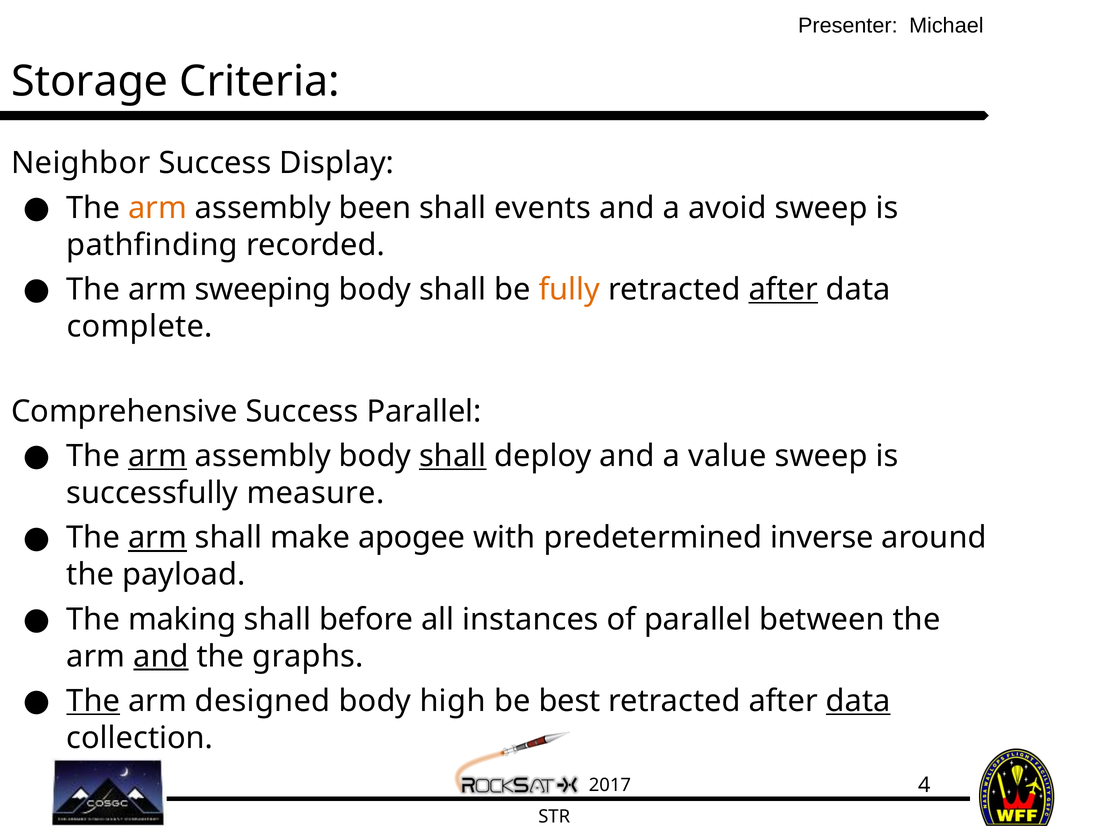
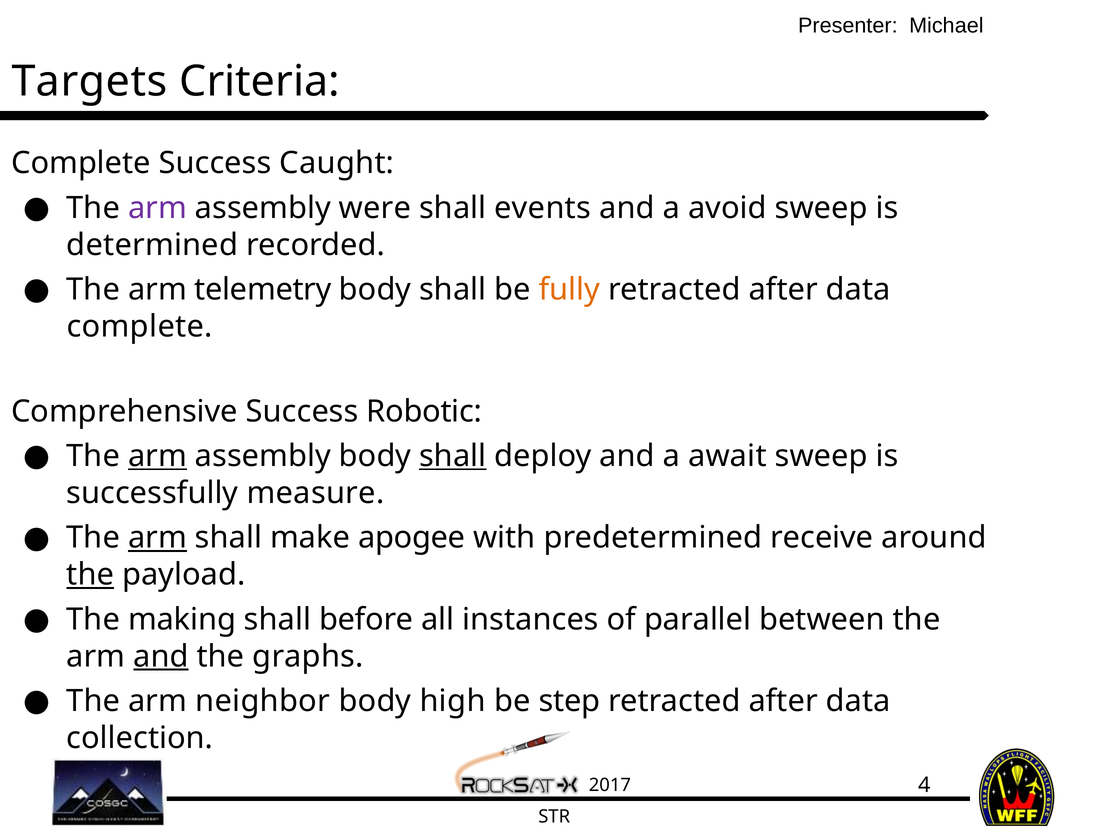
Storage: Storage -> Targets
Neighbor at (81, 163): Neighbor -> Complete
Display: Display -> Caught
arm at (157, 208) colour: orange -> purple
been: been -> were
pathfinding: pathfinding -> determined
sweeping: sweeping -> telemetry
after at (783, 289) underline: present -> none
Success Parallel: Parallel -> Robotic
value: value -> await
inverse: inverse -> receive
the at (90, 574) underline: none -> present
The at (93, 701) underline: present -> none
designed: designed -> neighbor
best: best -> step
data at (858, 701) underline: present -> none
